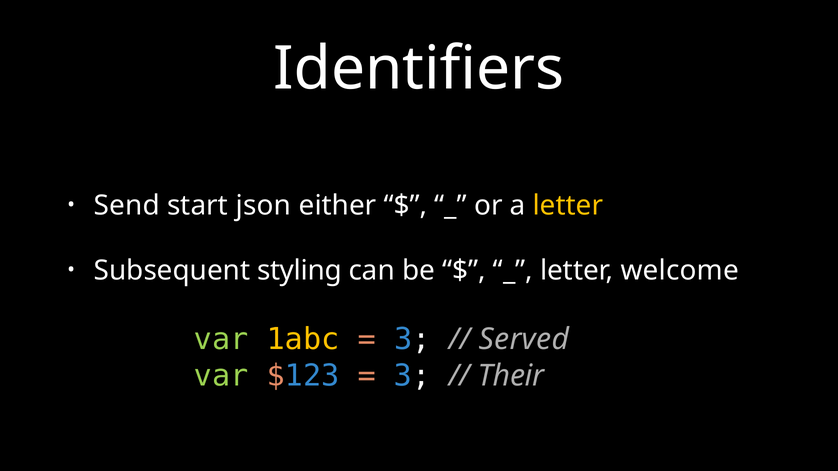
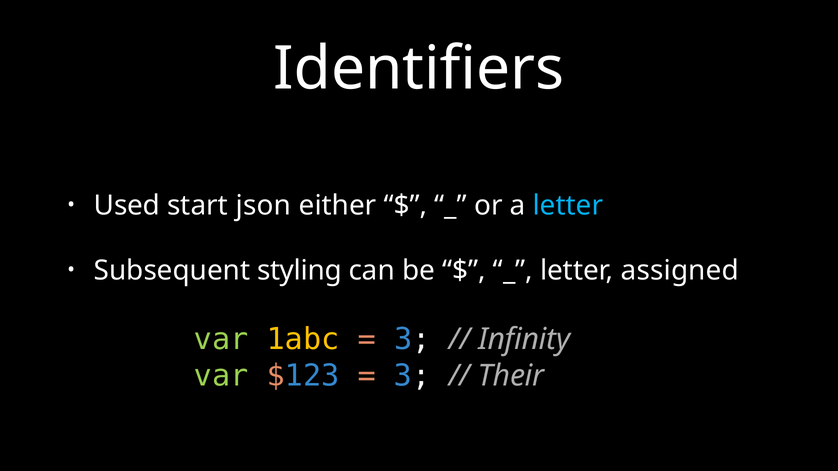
Send: Send -> Used
letter at (568, 206) colour: yellow -> light blue
welcome: welcome -> assigned
Served: Served -> Infinity
